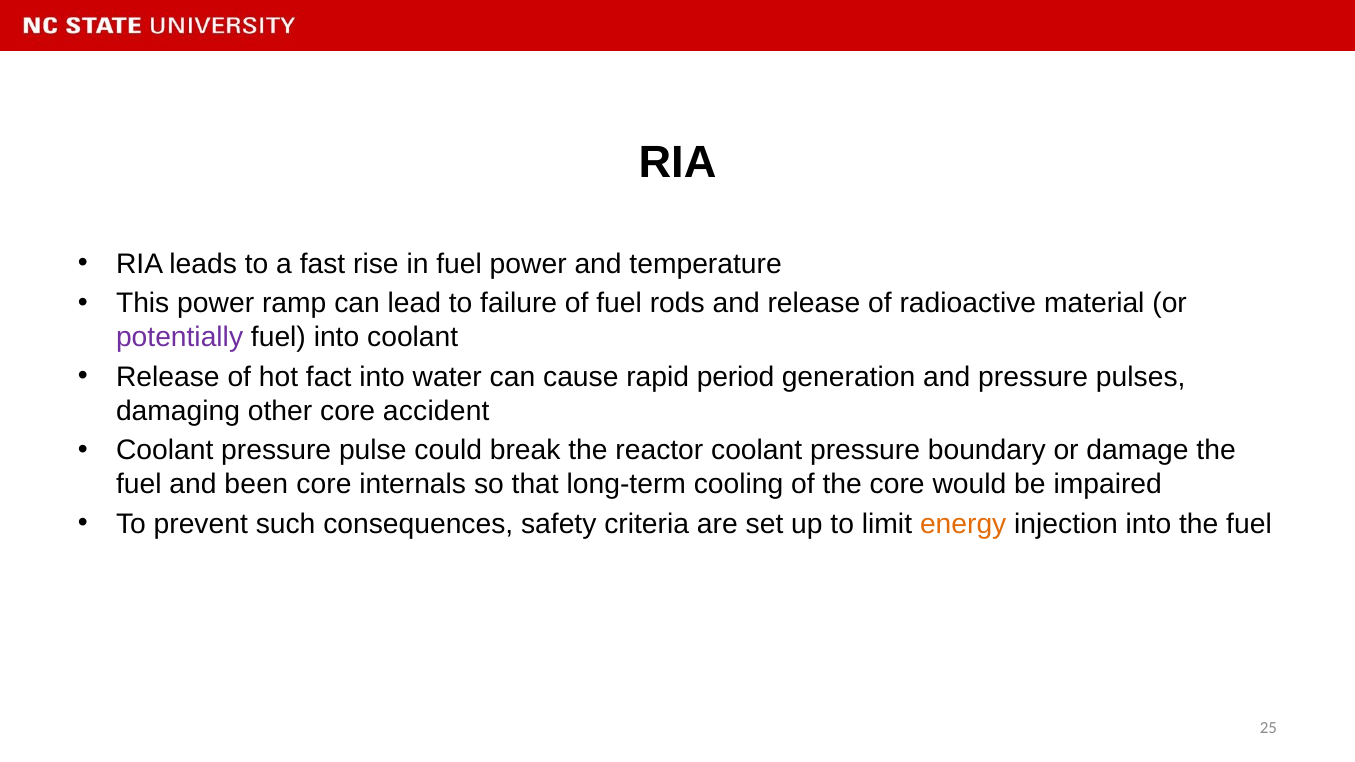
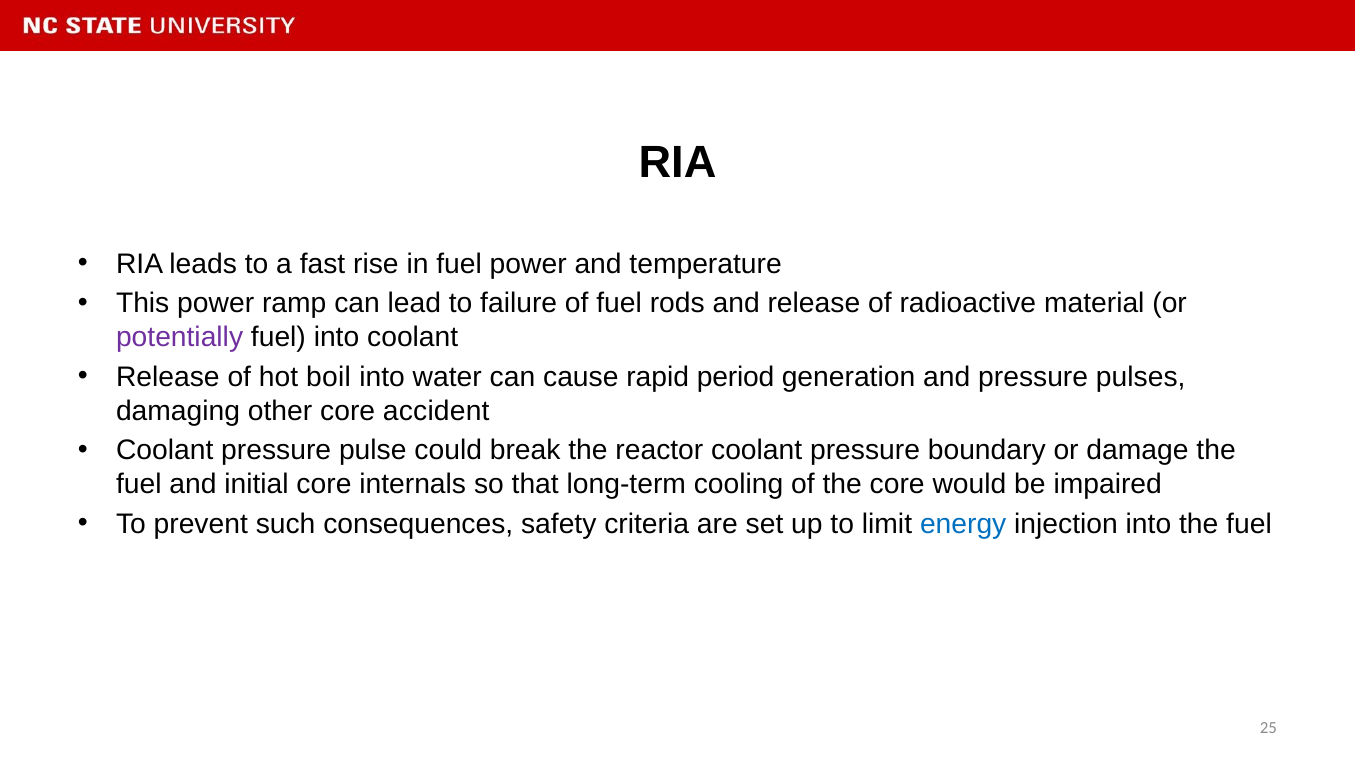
fact: fact -> boil
been: been -> initial
energy colour: orange -> blue
